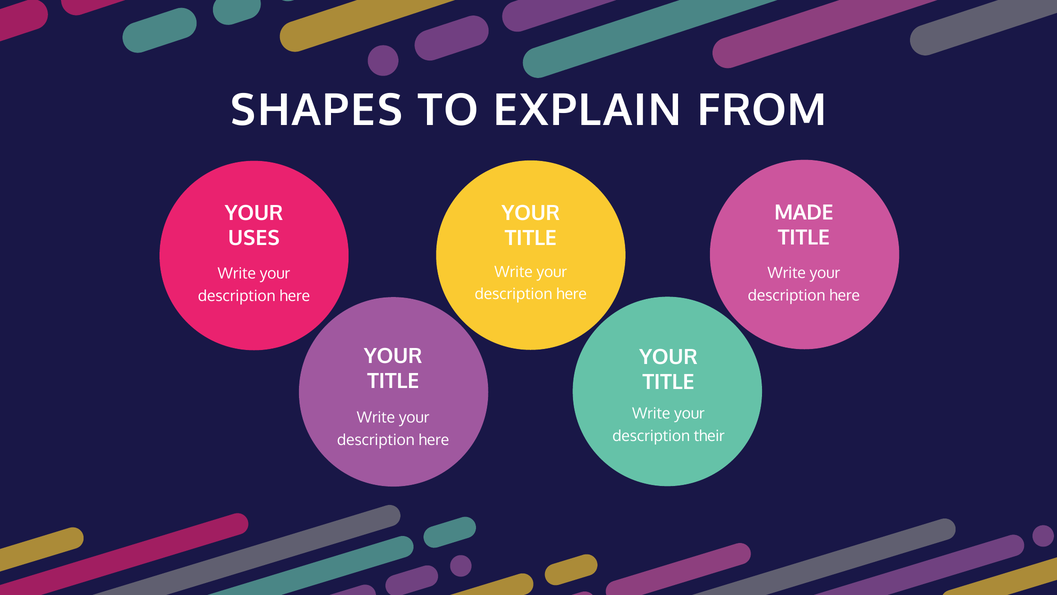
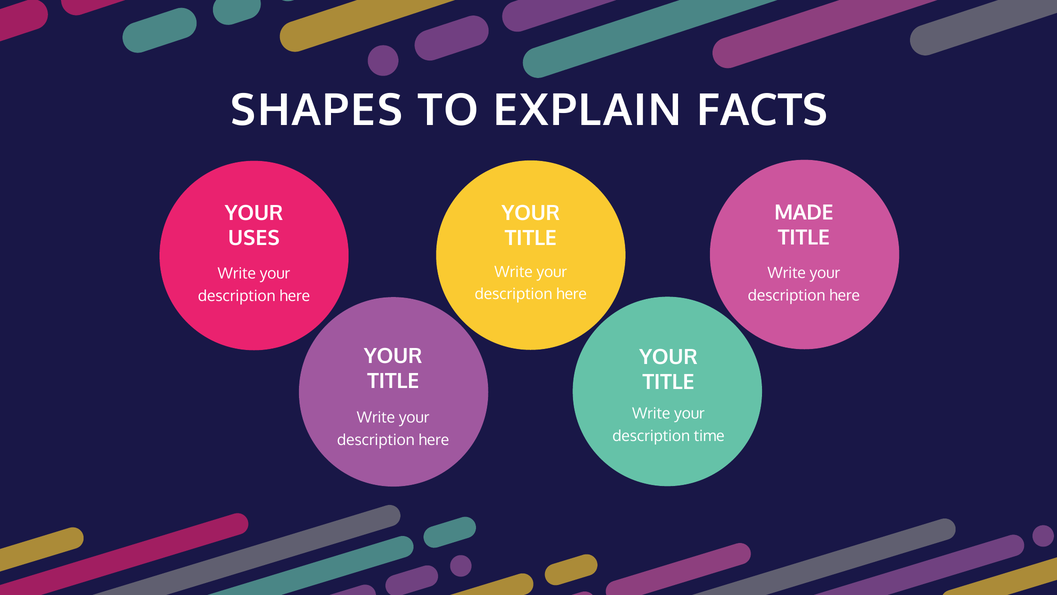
FROM: FROM -> FACTS
their: their -> time
